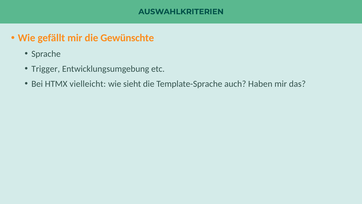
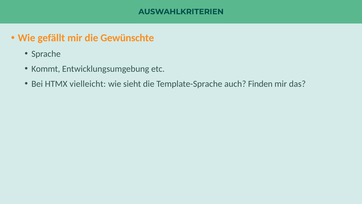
Trigger: Trigger -> Kommt
Haben: Haben -> Finden
